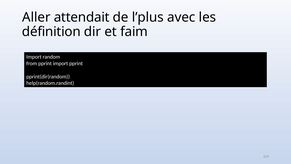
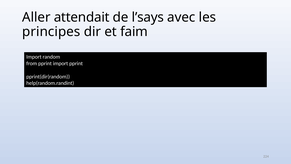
l’plus: l’plus -> l’says
définition: définition -> principes
